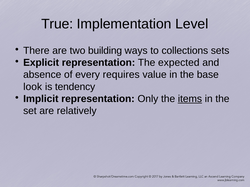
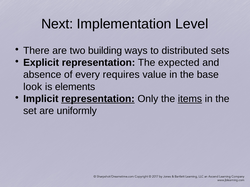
True: True -> Next
collections: collections -> distributed
tendency: tendency -> elements
representation at (98, 99) underline: none -> present
relatively: relatively -> uniformly
